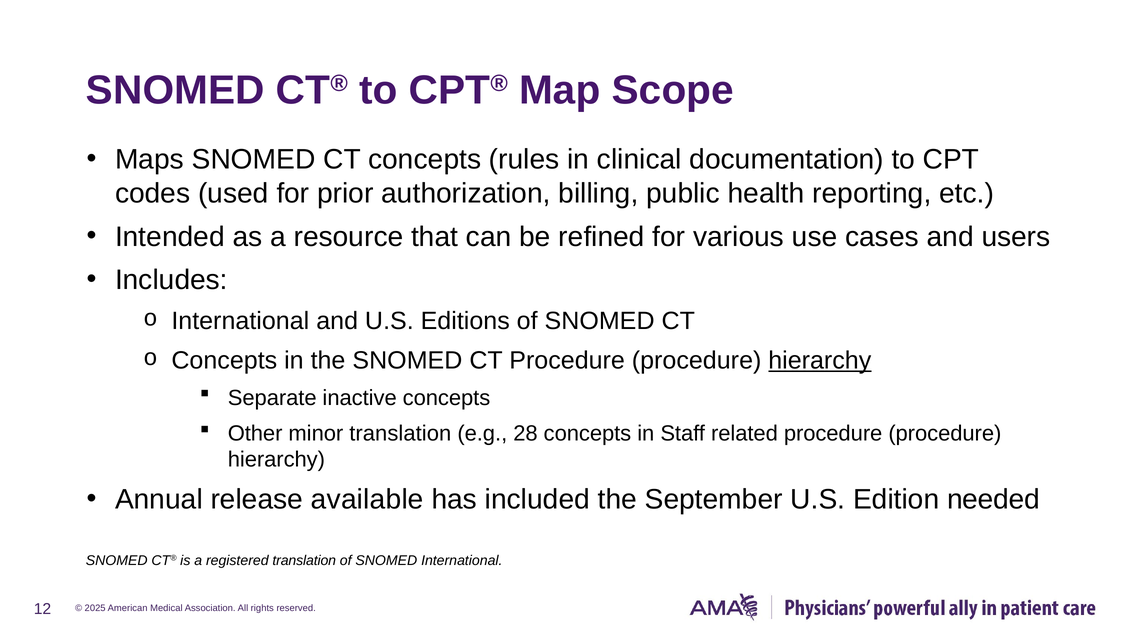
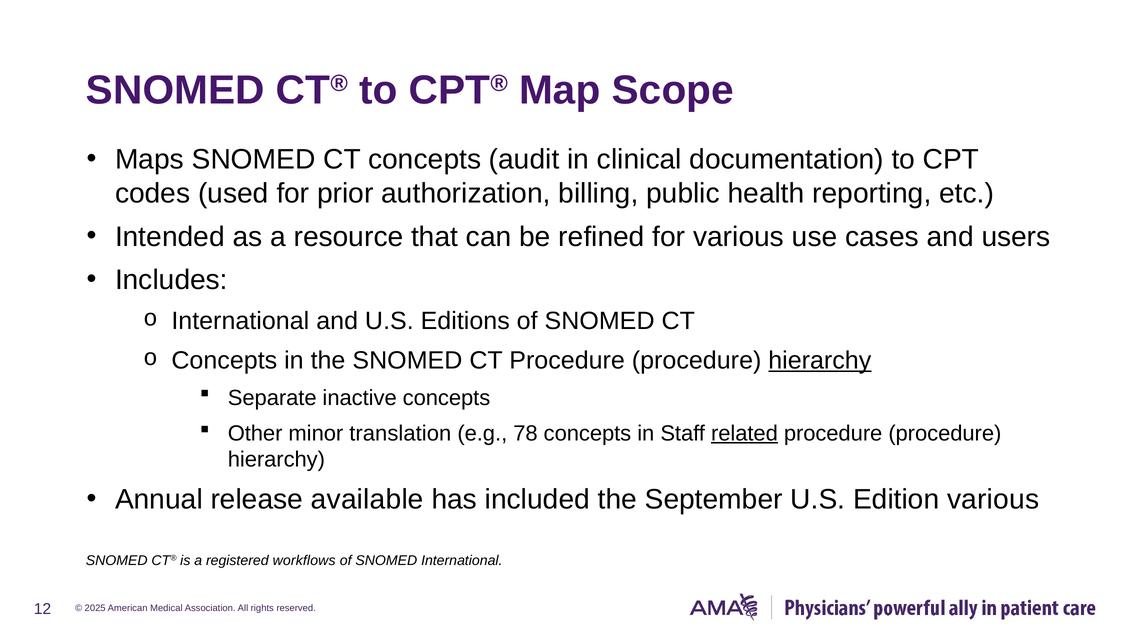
rules: rules -> audit
28: 28 -> 78
related underline: none -> present
Edition needed: needed -> various
registered translation: translation -> workflows
